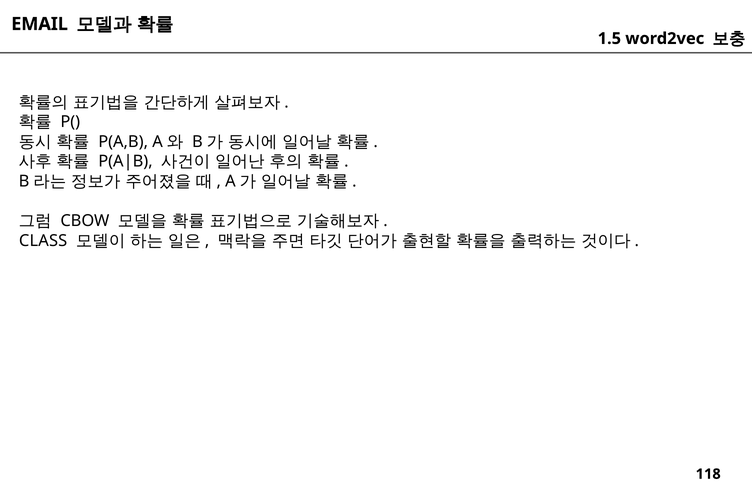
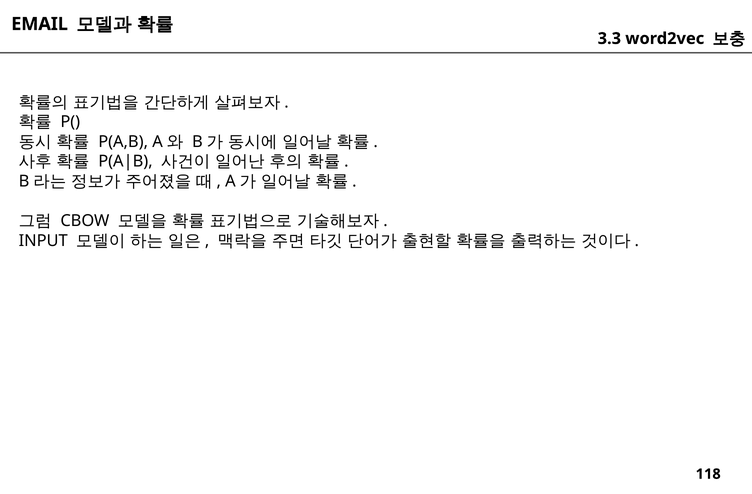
1.5: 1.5 -> 3.3
CLASS: CLASS -> INPUT
